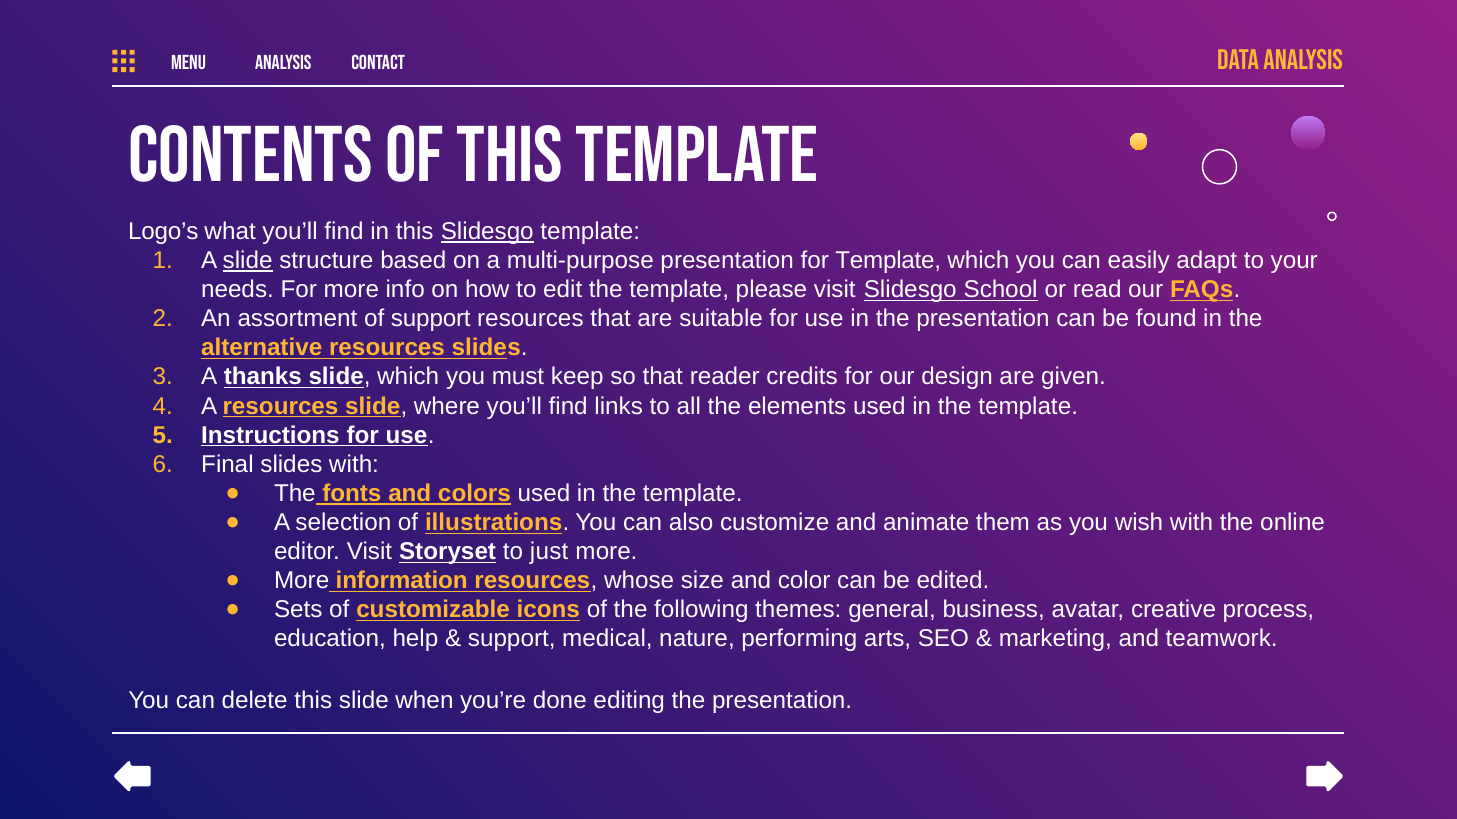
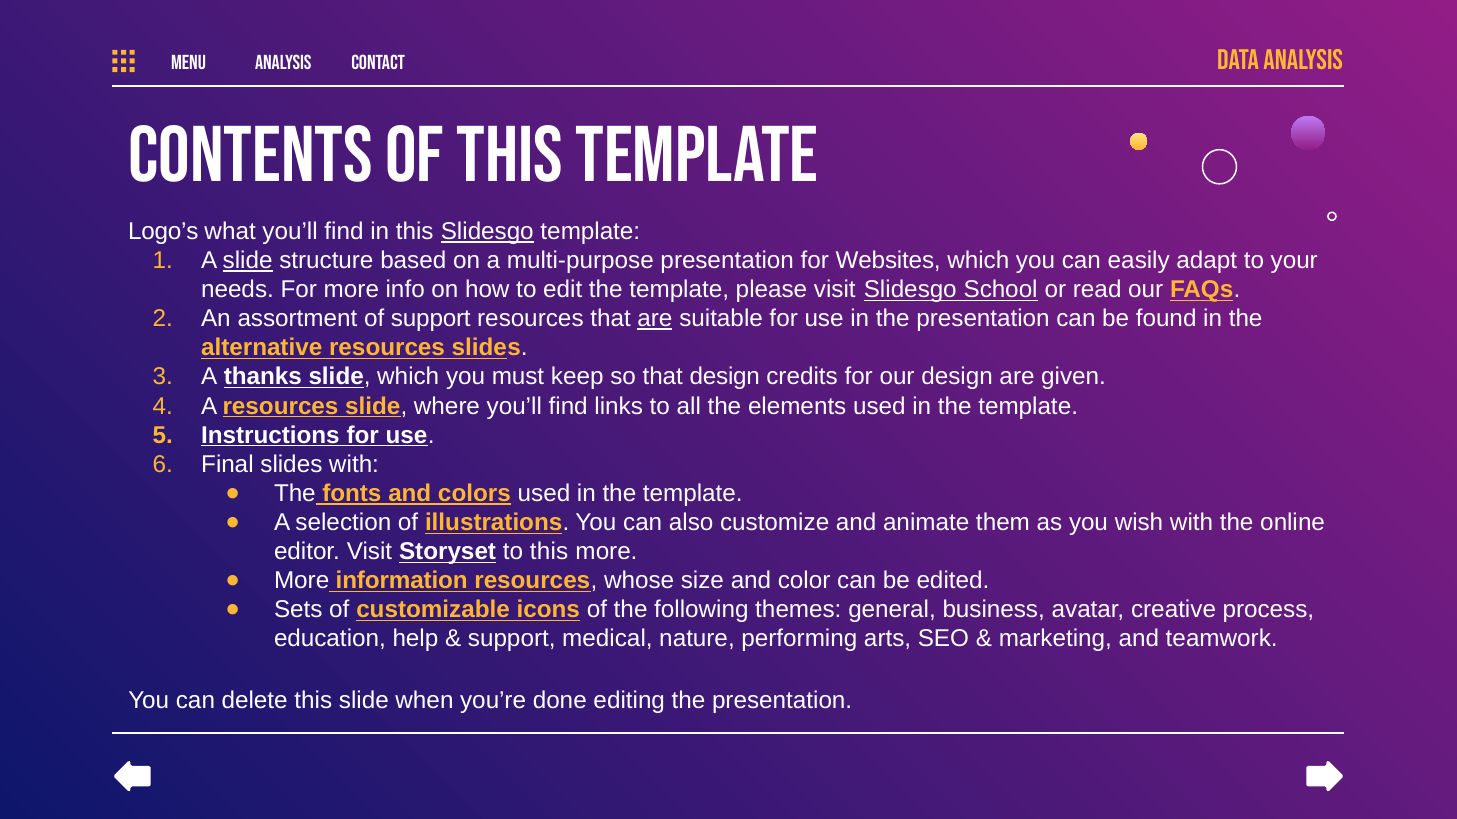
for Template: Template -> Websites
are at (655, 319) underline: none -> present
that reader: reader -> design
to just: just -> this
